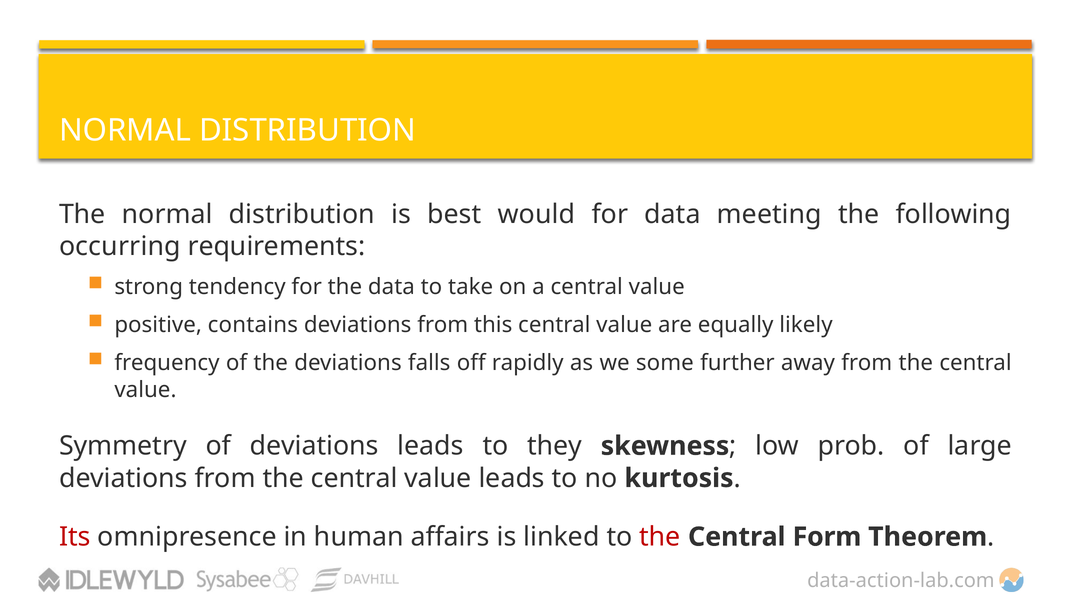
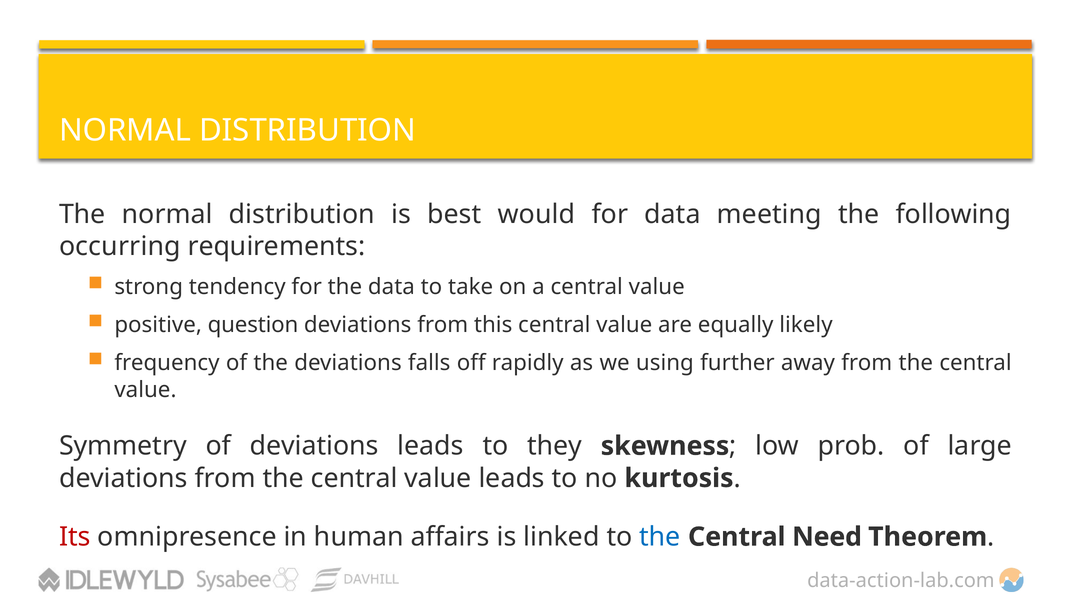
contains: contains -> question
some: some -> using
the at (660, 536) colour: red -> blue
Form: Form -> Need
